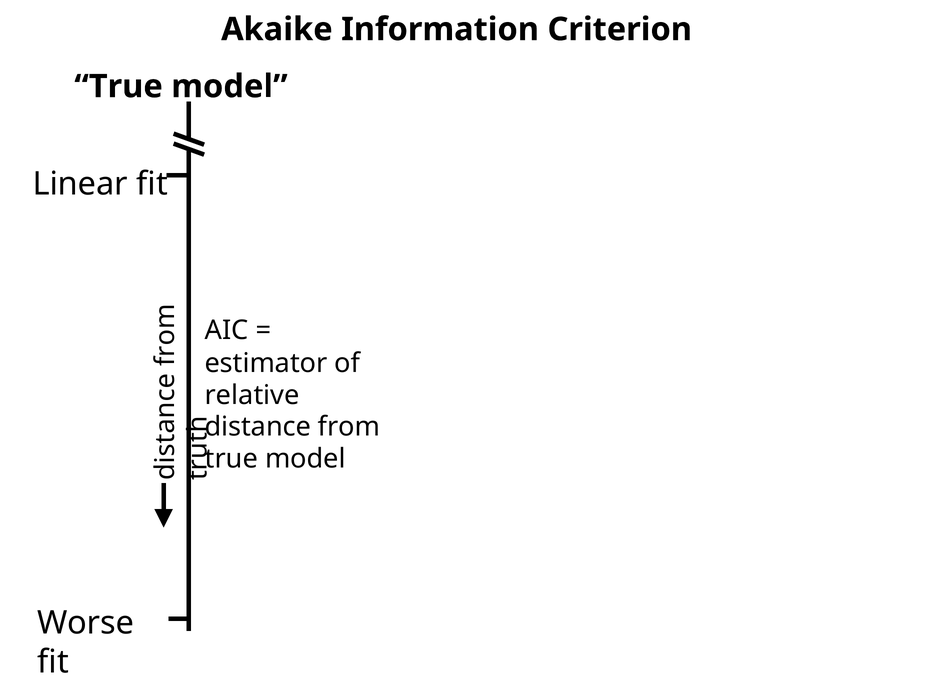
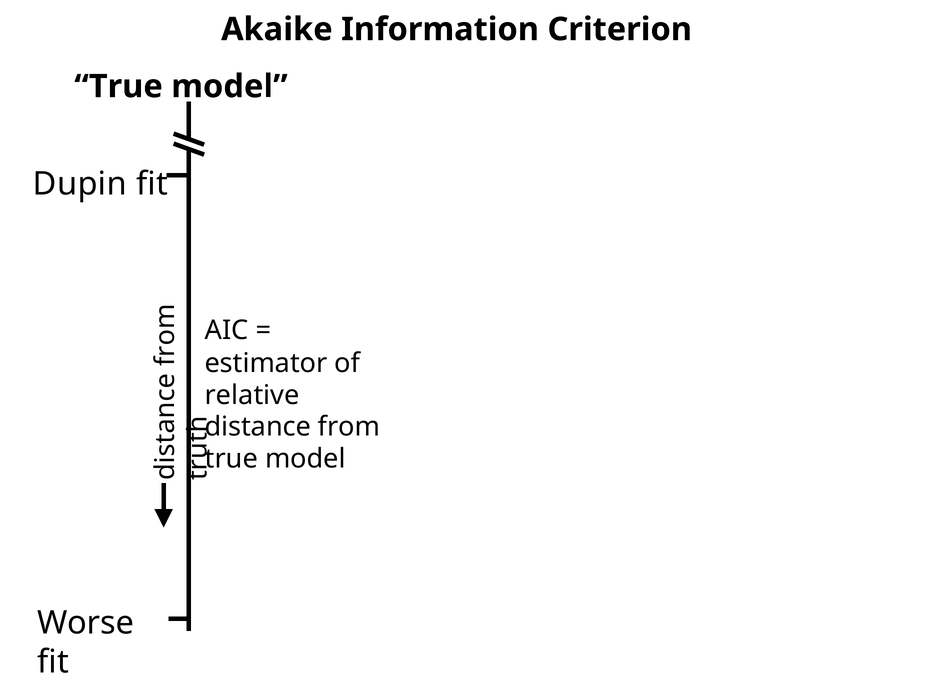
Linear: Linear -> Dupin
